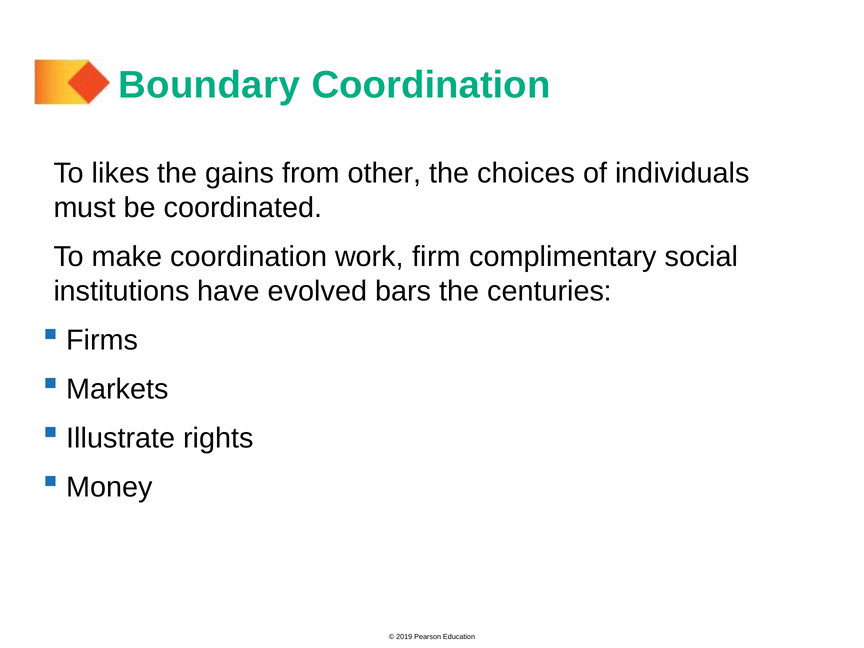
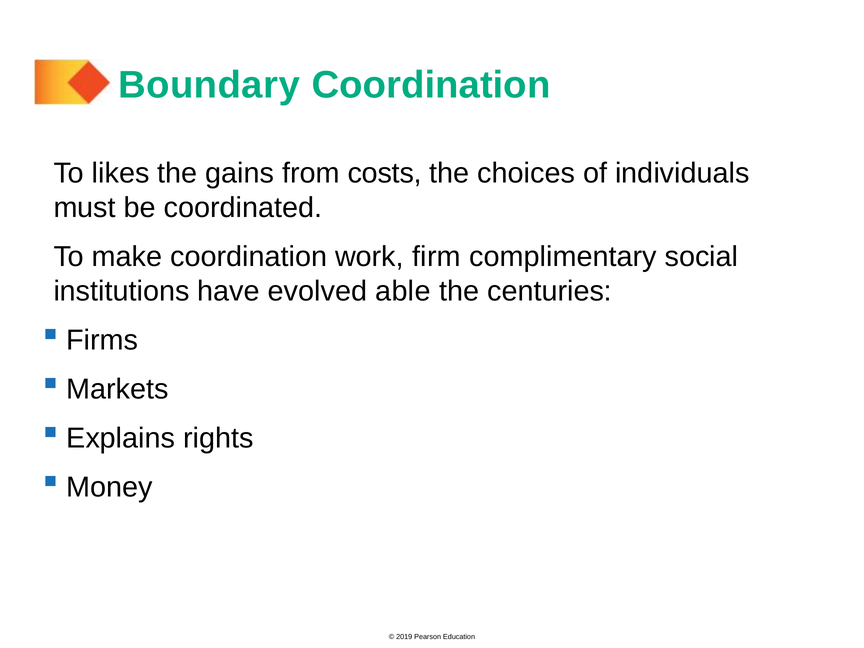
other: other -> costs
bars: bars -> able
Illustrate: Illustrate -> Explains
